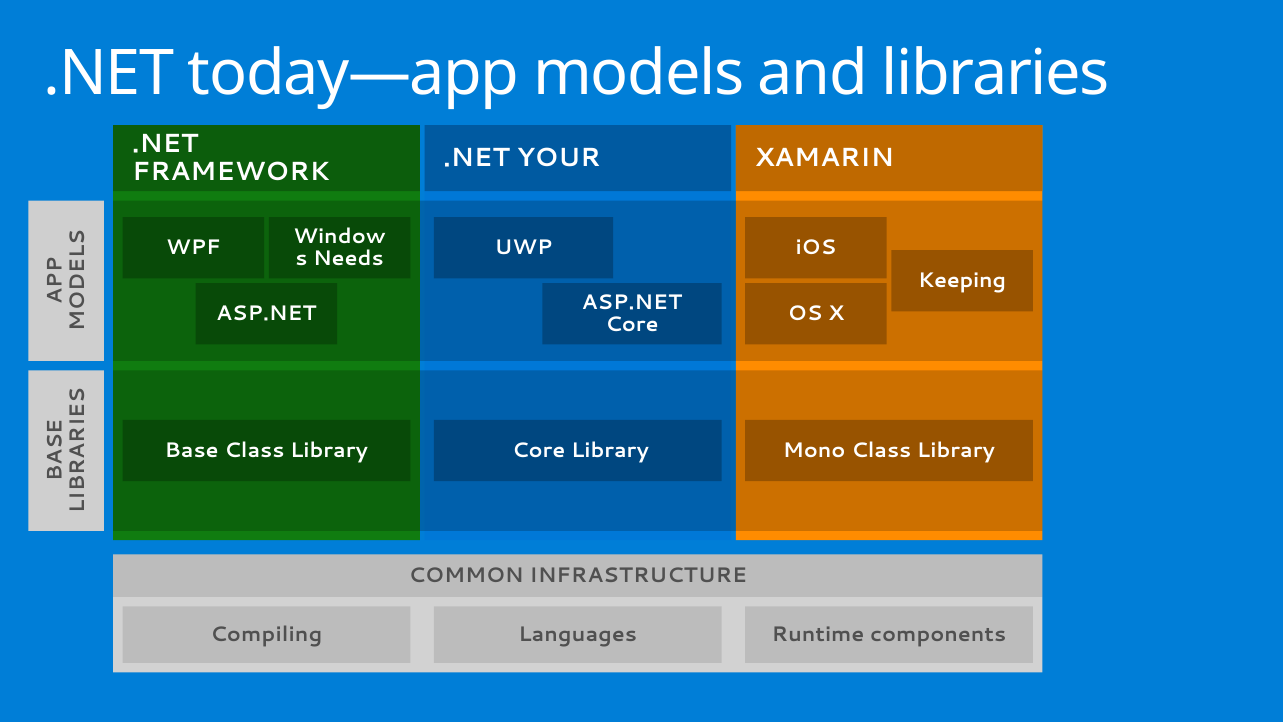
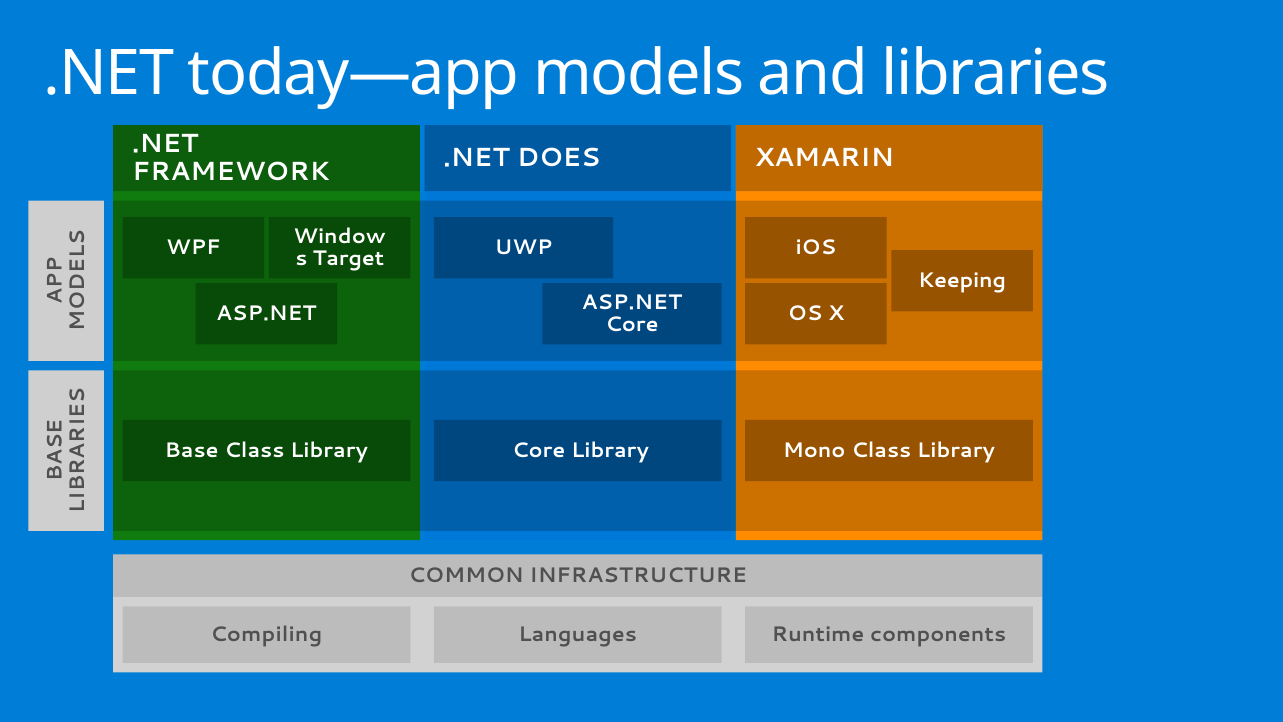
YOUR: YOUR -> DOES
Needs: Needs -> Target
